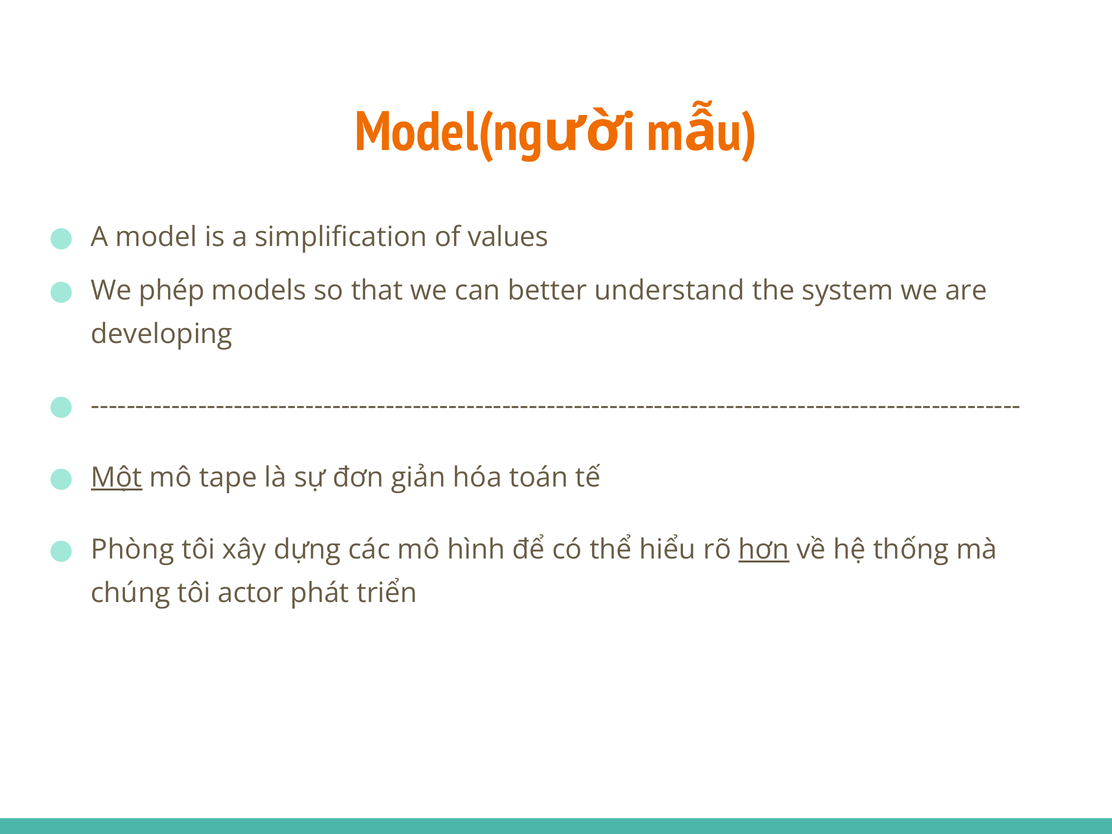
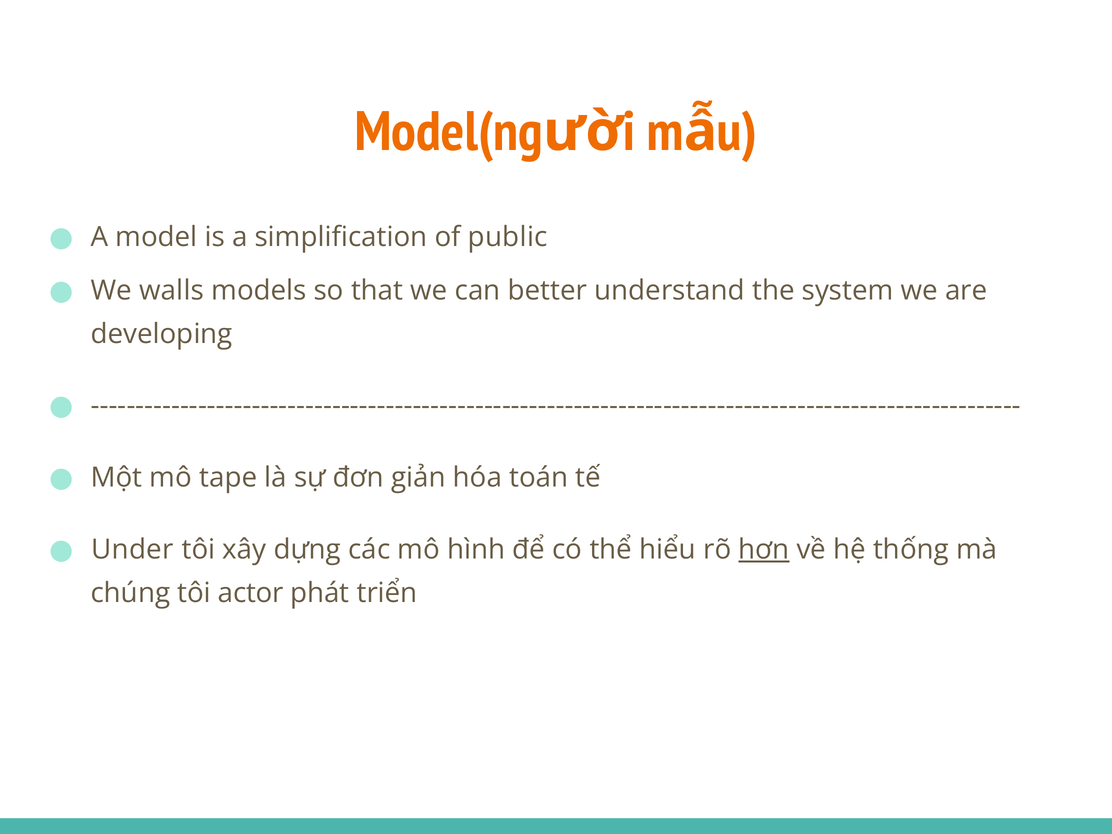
values: values -> public
phép: phép -> walls
Một underline: present -> none
Phòng: Phòng -> Under
